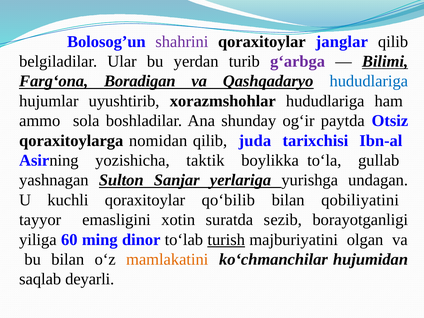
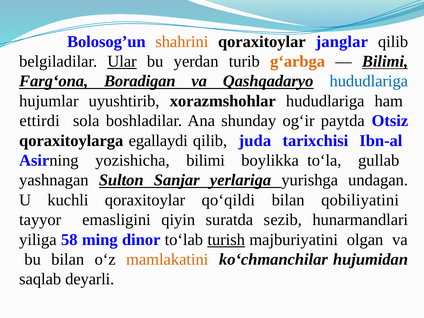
shahrini colour: purple -> orange
Ular underline: none -> present
g‘arbga colour: purple -> orange
ammo: ammo -> ettirdi
nomidan: nomidan -> egallaydi
yozishicha taktik: taktik -> bilimi
qo‘bilib: qo‘bilib -> qo‘qildi
xotin: xotin -> qiyin
borayotganligi: borayotganligi -> hunarmandlari
60: 60 -> 58
